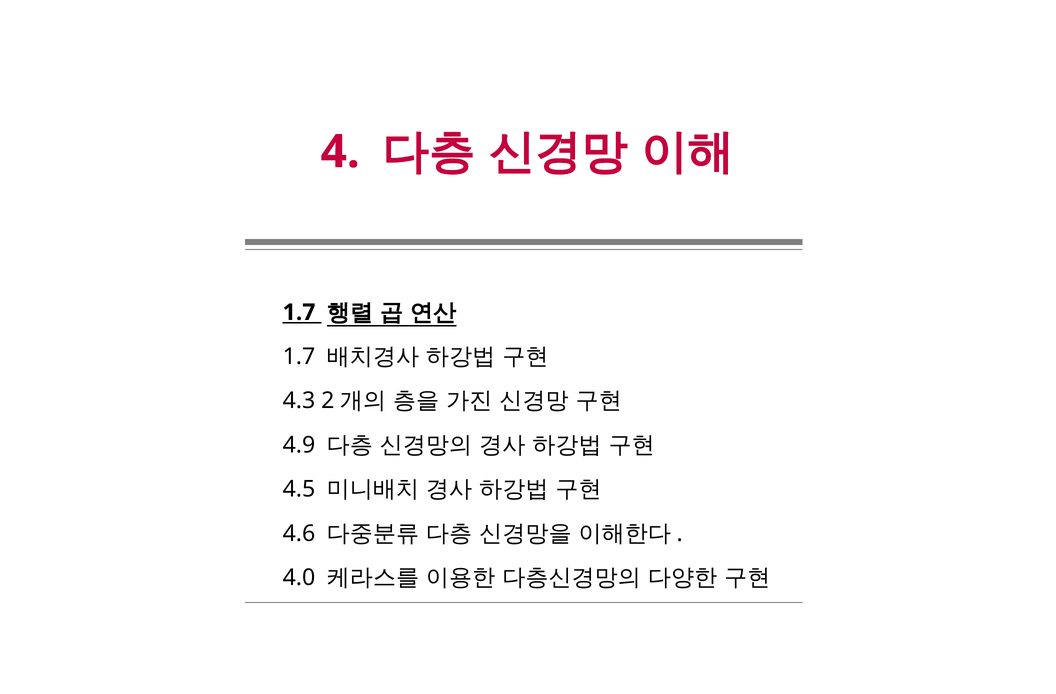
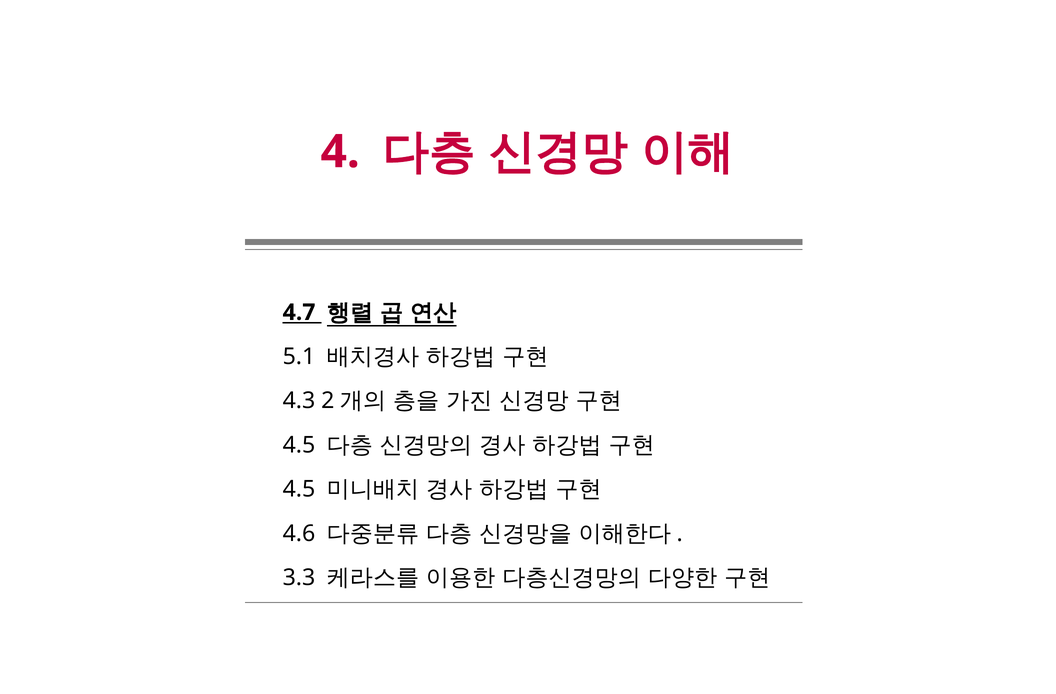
1.7 at (299, 312): 1.7 -> 4.7
1.7 at (299, 356): 1.7 -> 5.1
4.9 at (299, 445): 4.9 -> 4.5
4.0: 4.0 -> 3.3
